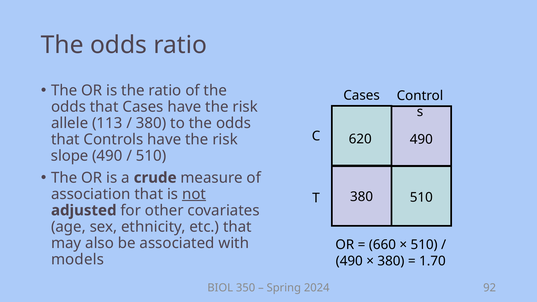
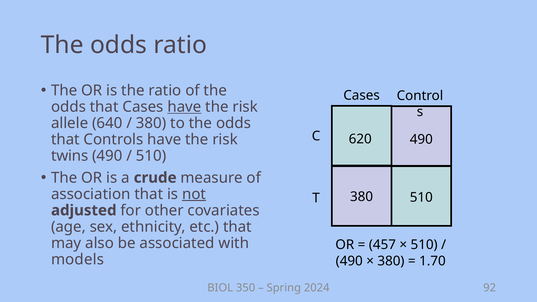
have at (184, 107) underline: none -> present
113: 113 -> 640
slope: slope -> twins
660: 660 -> 457
